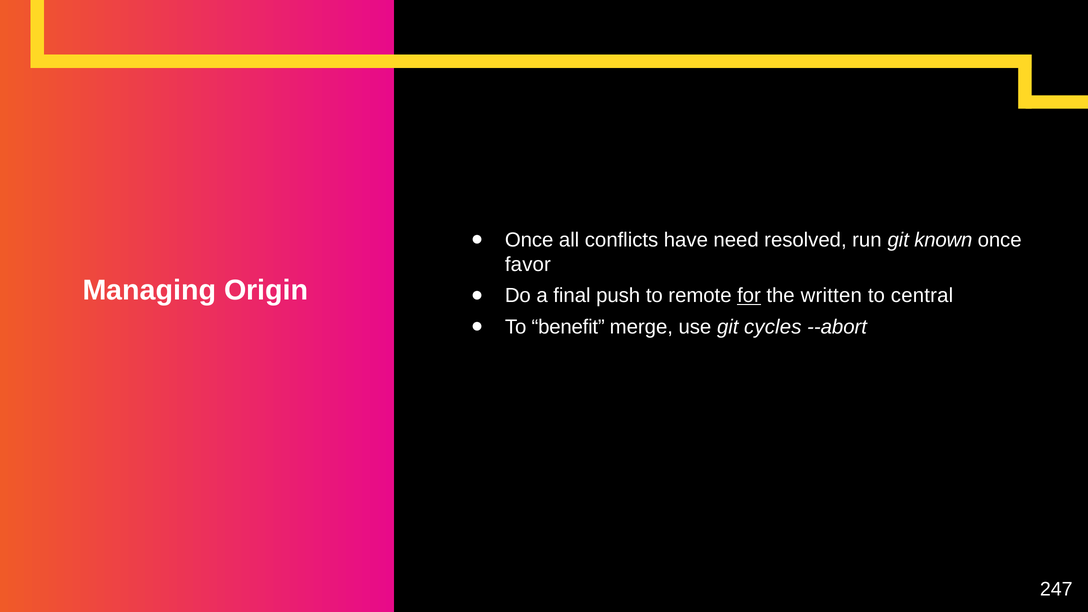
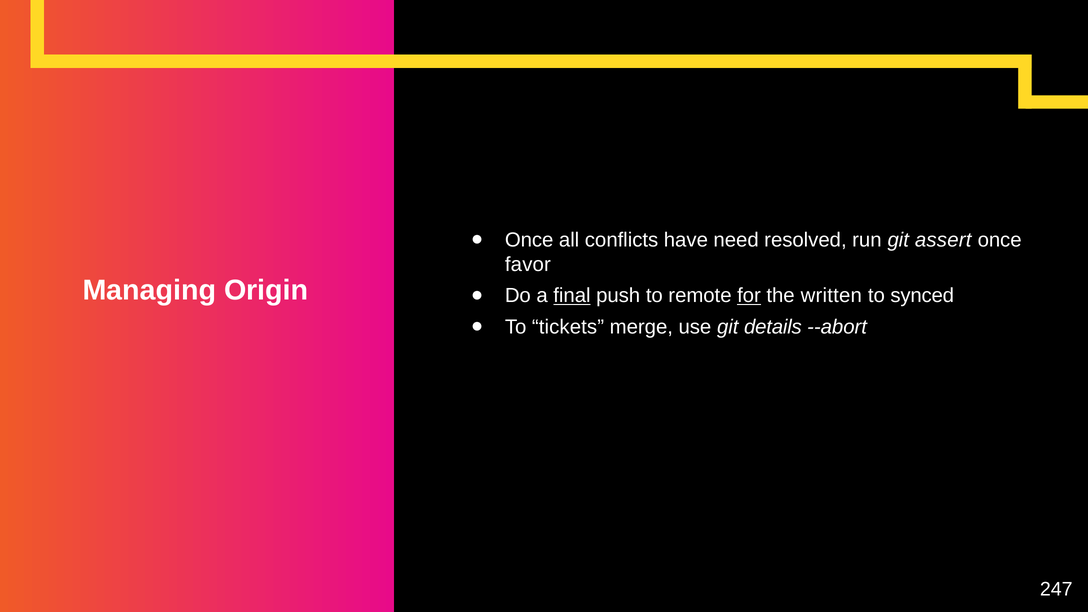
known: known -> assert
final underline: none -> present
central: central -> synced
benefit: benefit -> tickets
cycles: cycles -> details
